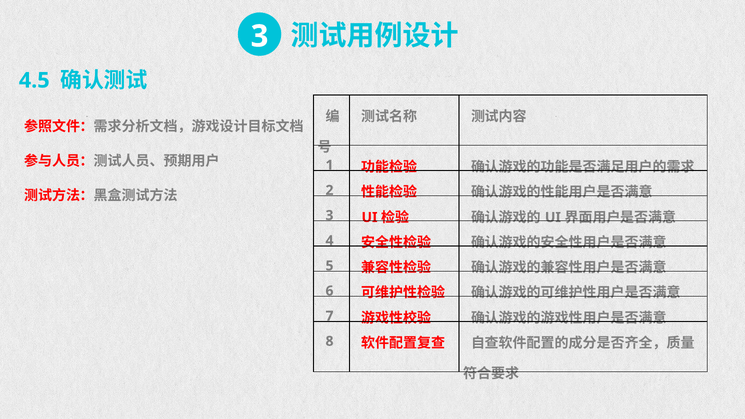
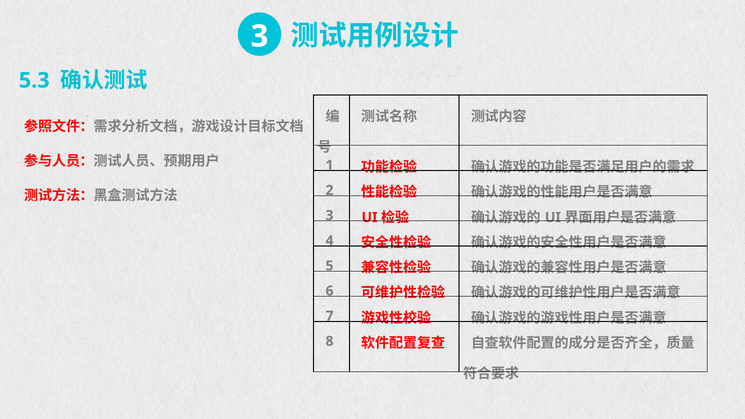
4.5: 4.5 -> 5.3
